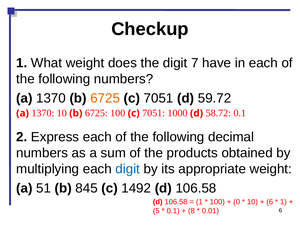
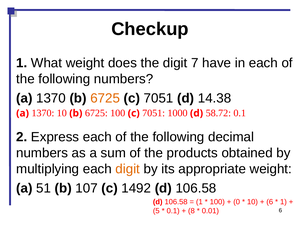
59.72: 59.72 -> 14.38
digit at (128, 169) colour: blue -> orange
845: 845 -> 107
